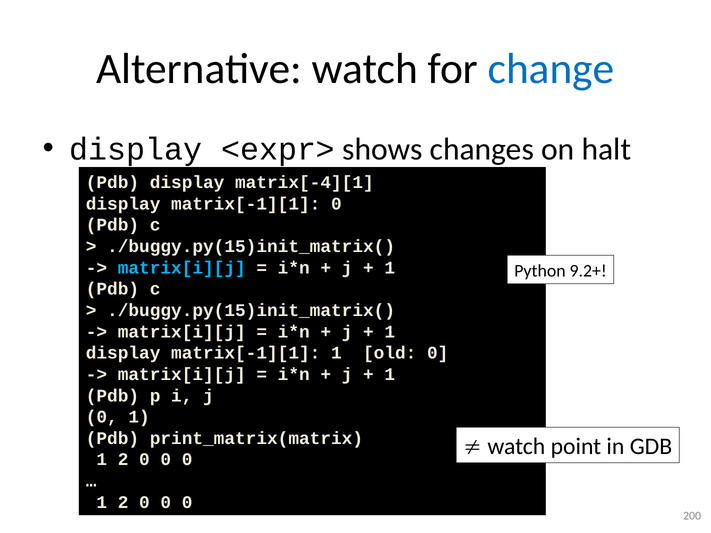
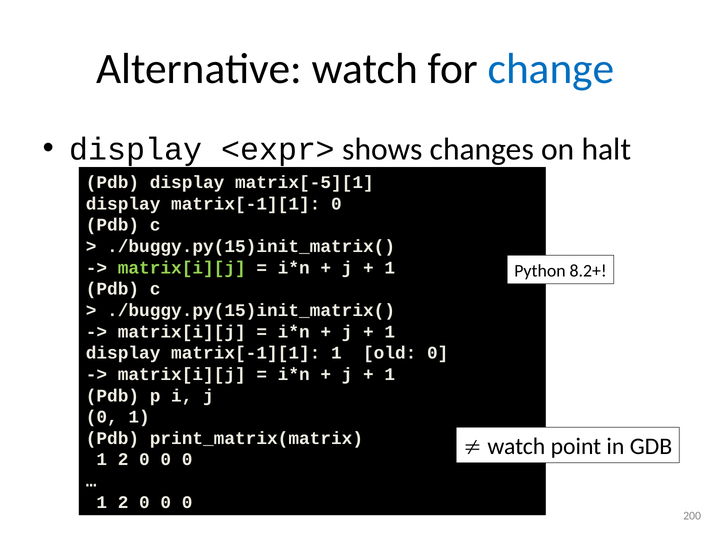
matrix[-4][1: matrix[-4][1 -> matrix[-5][1
matrix[i][j at (182, 268) colour: light blue -> light green
9.2+: 9.2+ -> 8.2+
